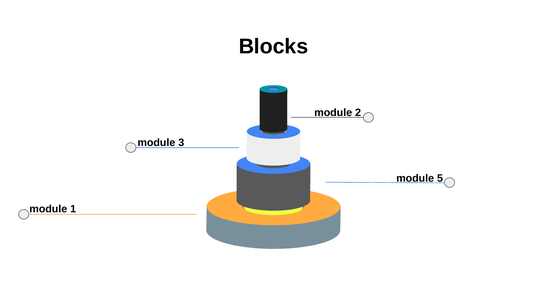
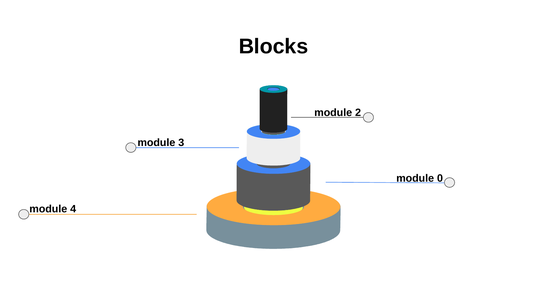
5: 5 -> 0
1: 1 -> 4
